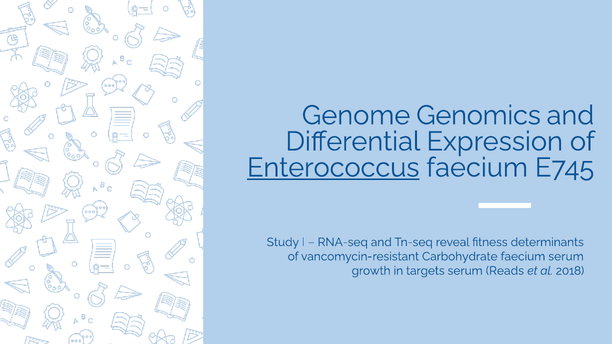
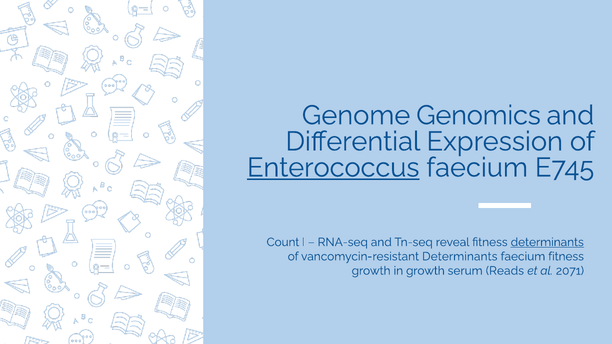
Study: Study -> Count
determinants at (547, 242) underline: none -> present
vancomycin-resistant Carbohydrate: Carbohydrate -> Determinants
faecium serum: serum -> fitness
in targets: targets -> growth
2018: 2018 -> 2071
